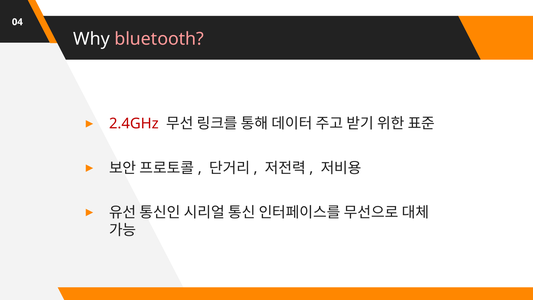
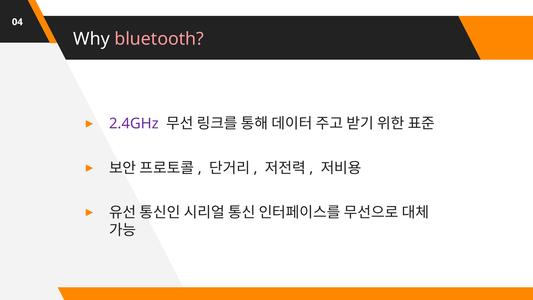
2.4GHz colour: red -> purple
